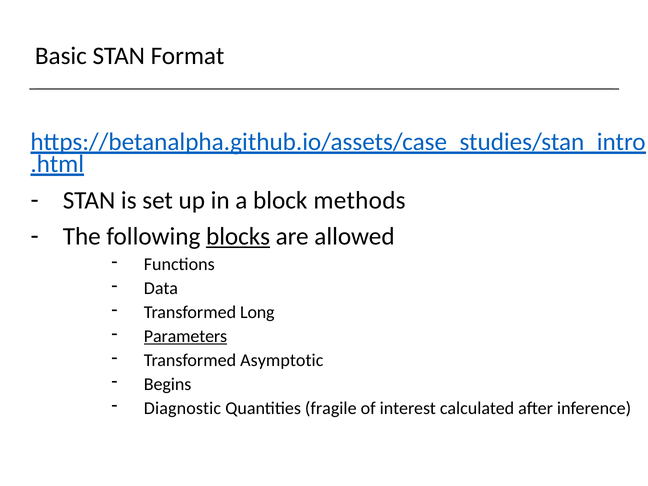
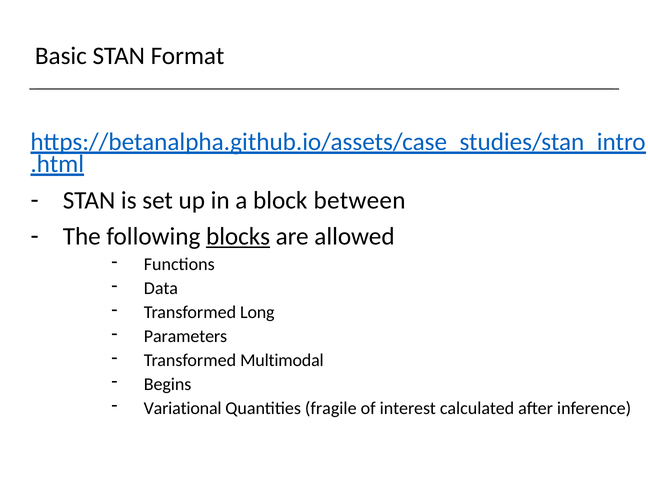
methods: methods -> between
Parameters underline: present -> none
Asymptotic: Asymptotic -> Multimodal
Diagnostic: Diagnostic -> Variational
